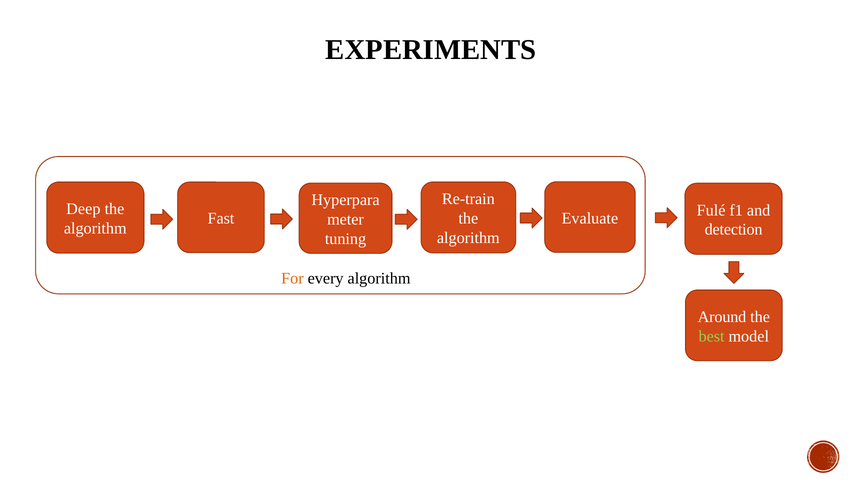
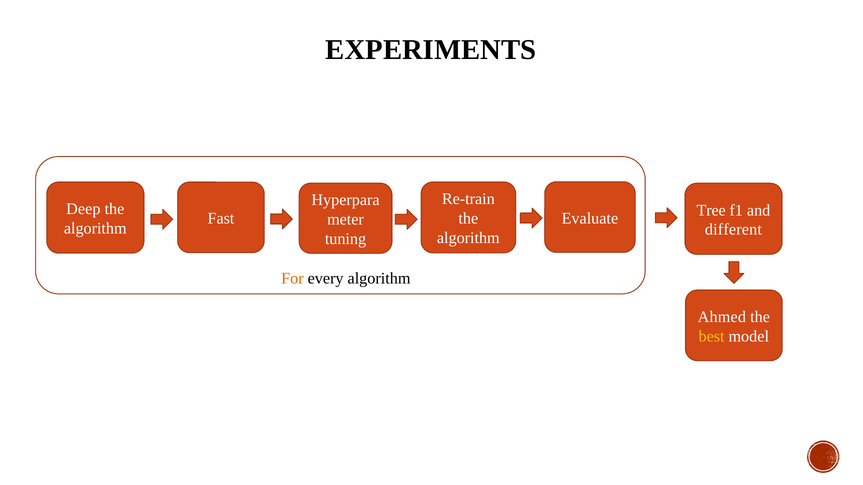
Fulé: Fulé -> Tree
detection: detection -> different
Around: Around -> Ahmed
best colour: light green -> yellow
